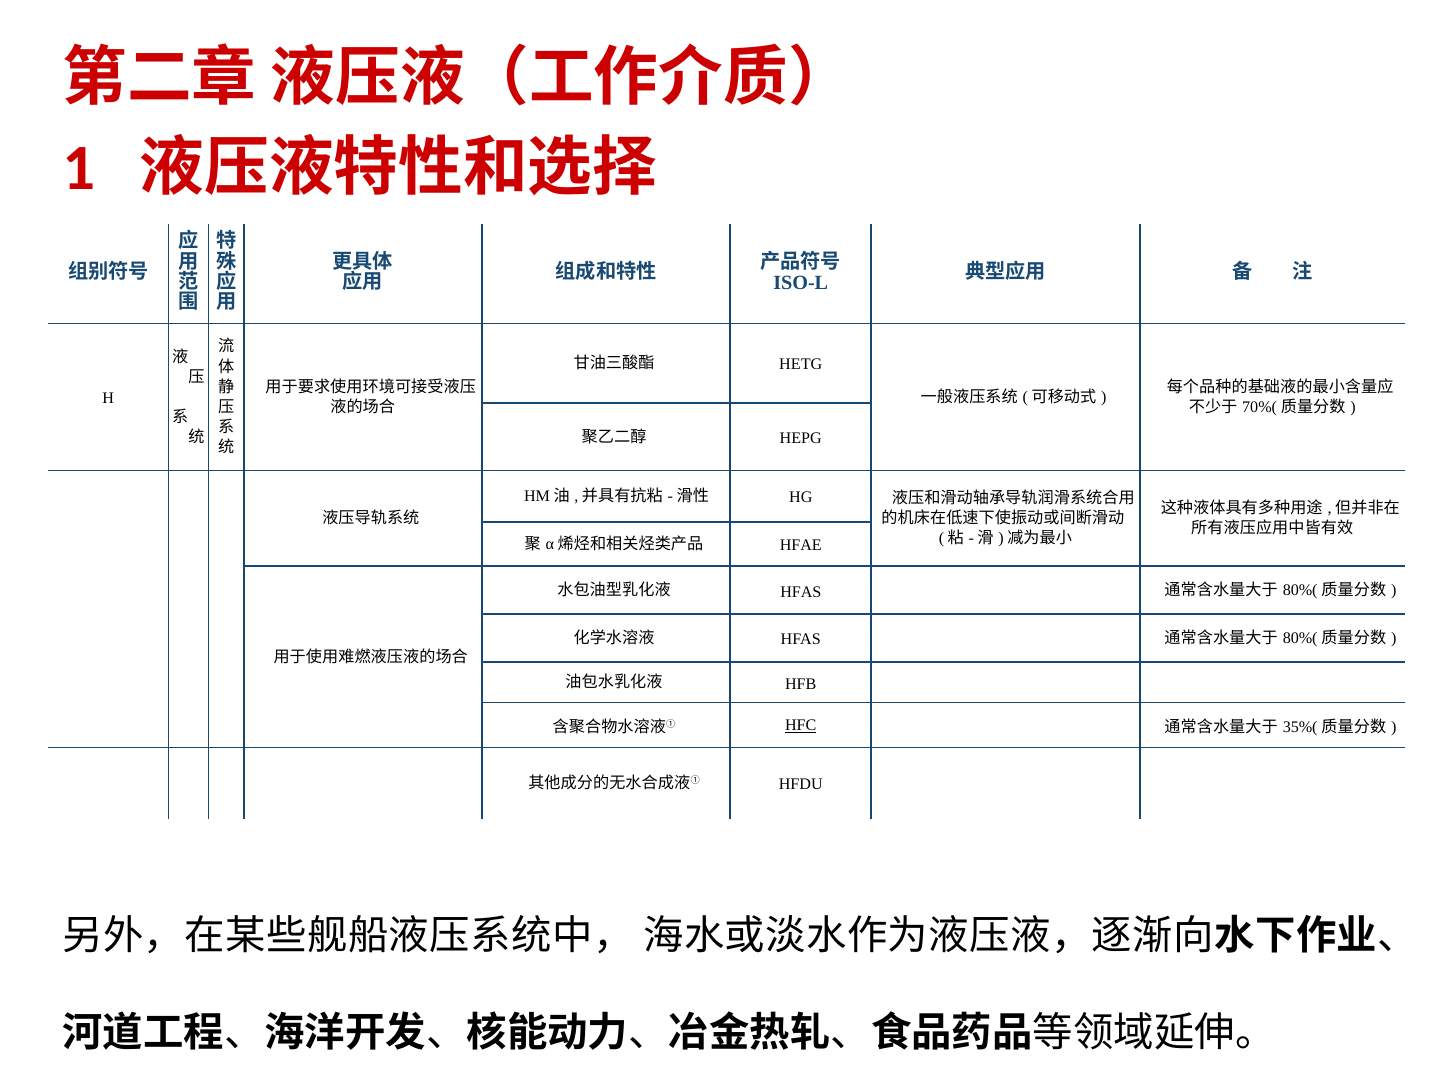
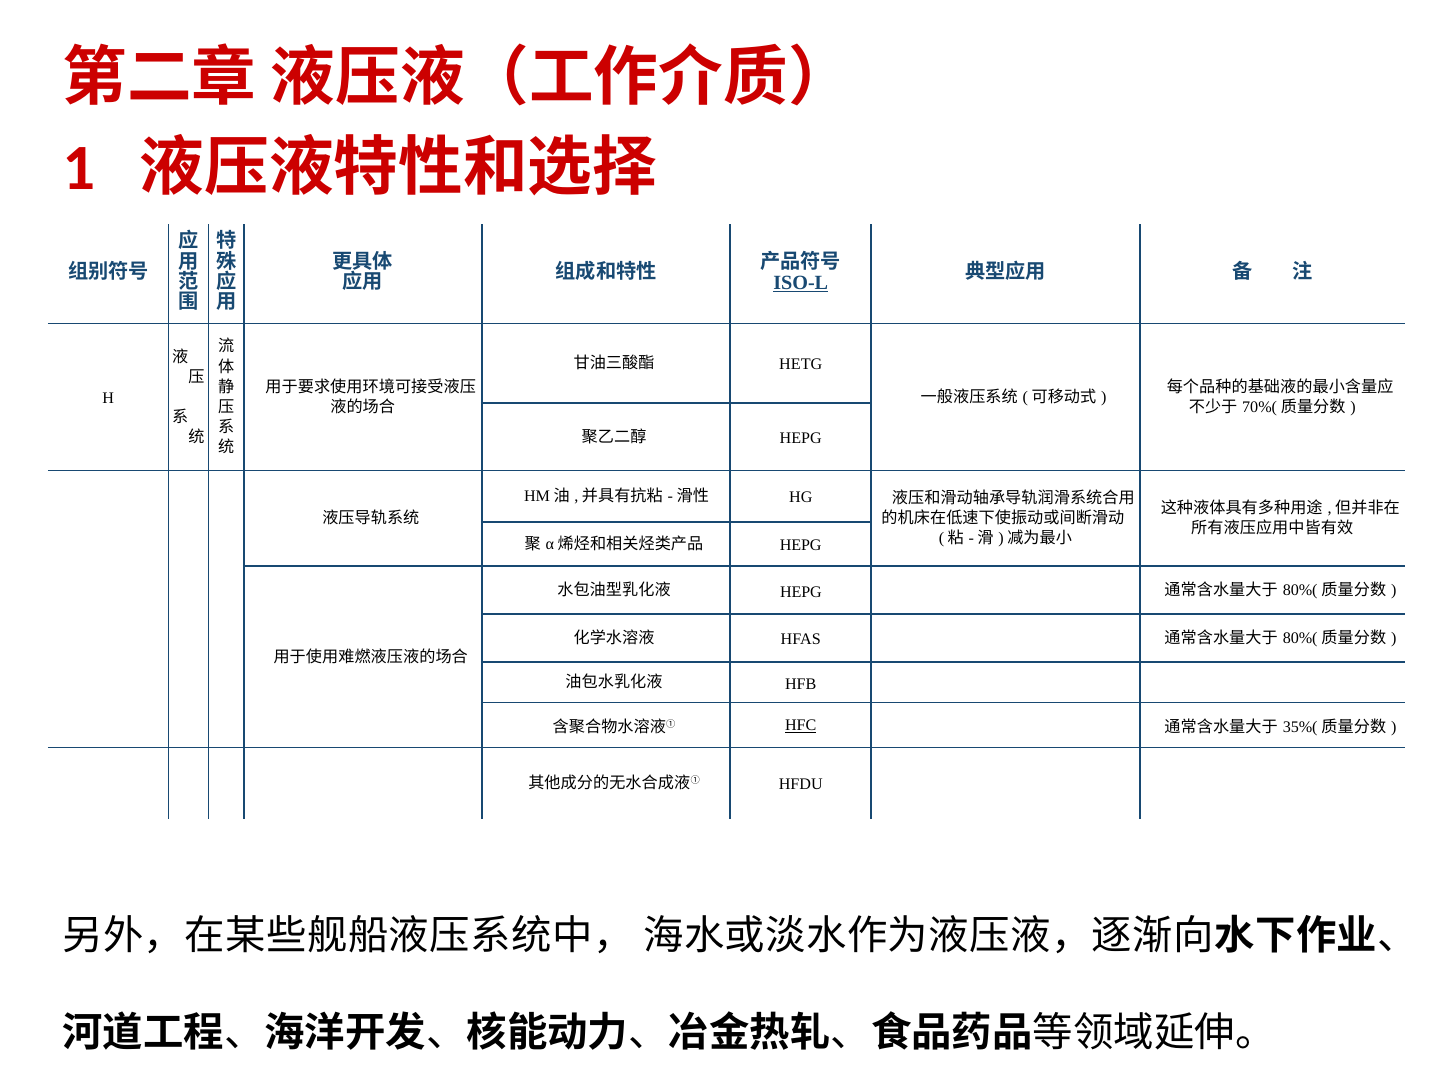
ISO-L underline: none -> present
HFAE at (801, 546): HFAE -> HEPG
HFAS at (801, 592): HFAS -> HEPG
